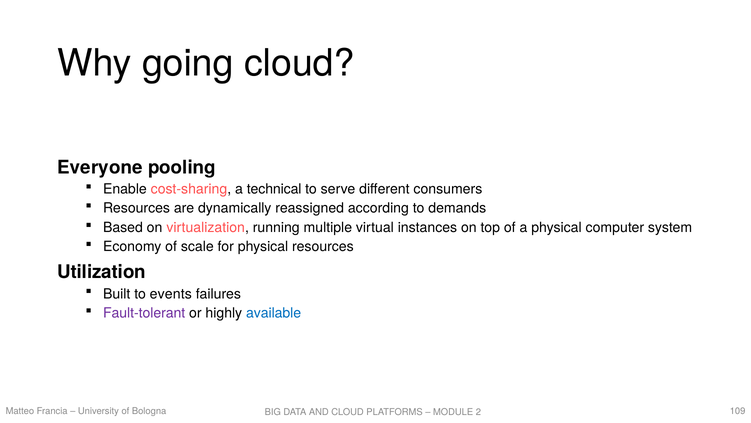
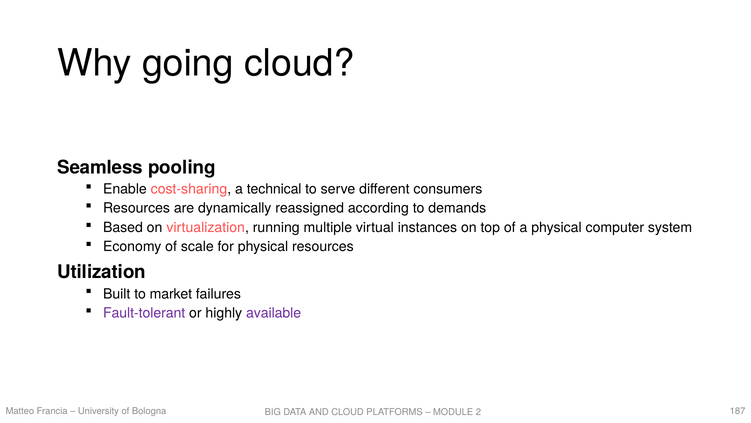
Everyone: Everyone -> Seamless
events: events -> market
available colour: blue -> purple
109: 109 -> 187
